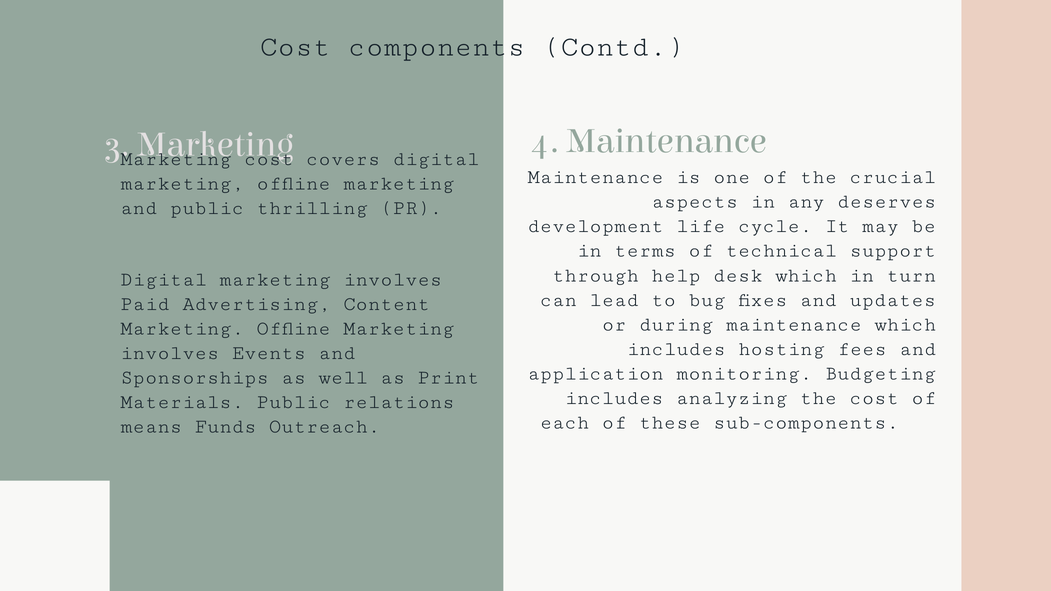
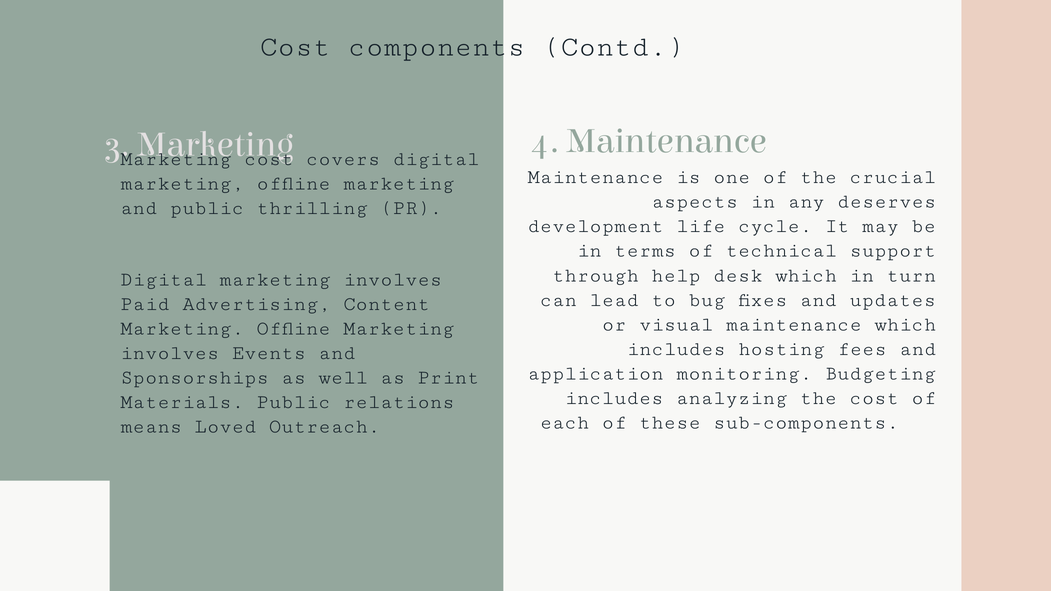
during: during -> visual
Funds: Funds -> Loved
